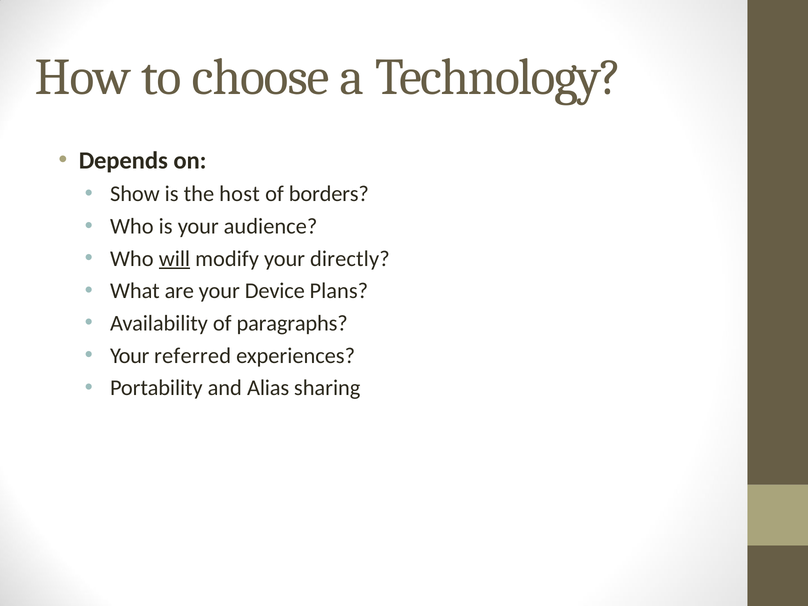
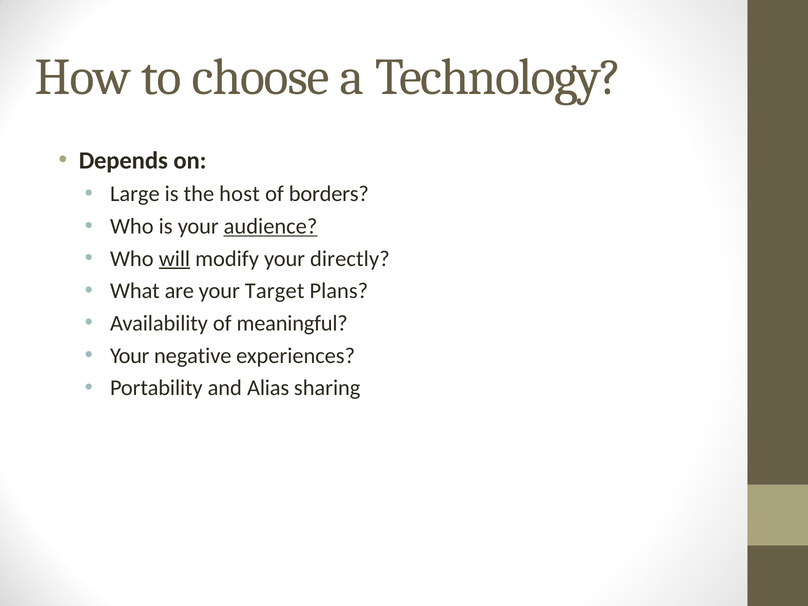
Show: Show -> Large
audience underline: none -> present
Device: Device -> Target
paragraphs: paragraphs -> meaningful
referred: referred -> negative
